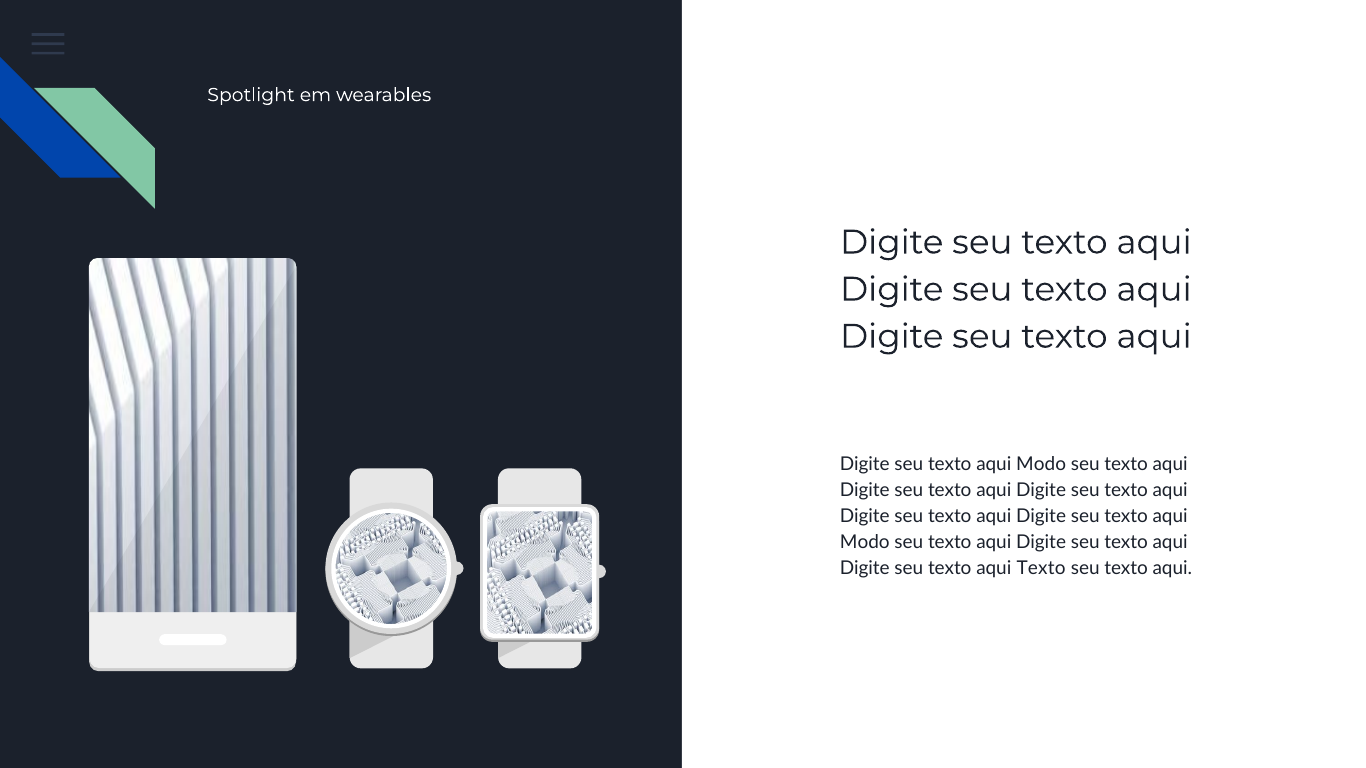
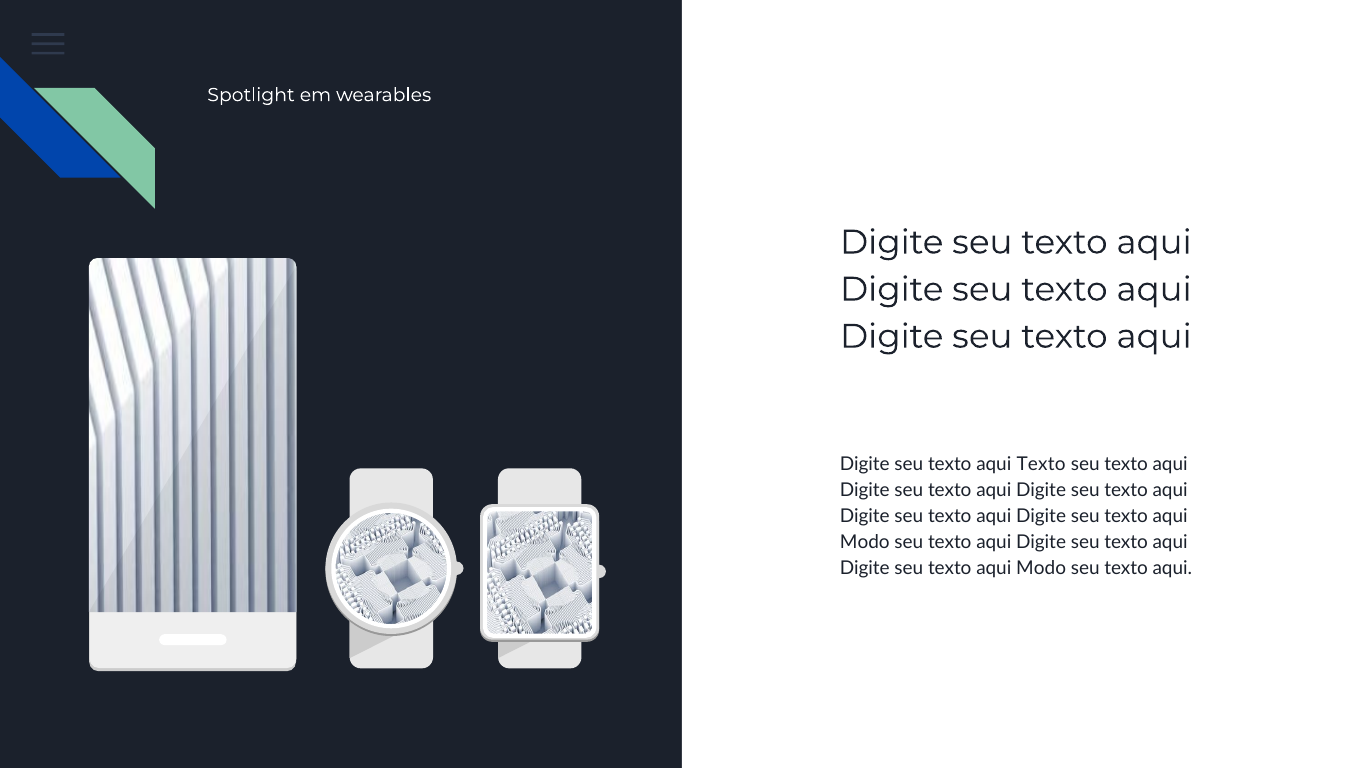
Modo at (1041, 464): Modo -> Texto
Texto at (1041, 569): Texto -> Modo
